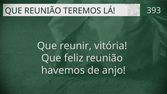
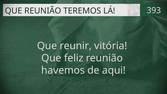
anjo: anjo -> aqui
